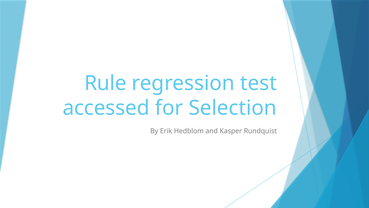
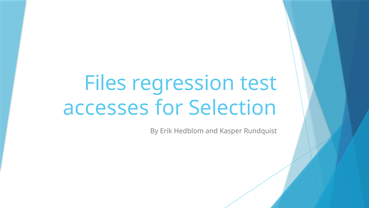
Rule: Rule -> Files
accessed: accessed -> accesses
